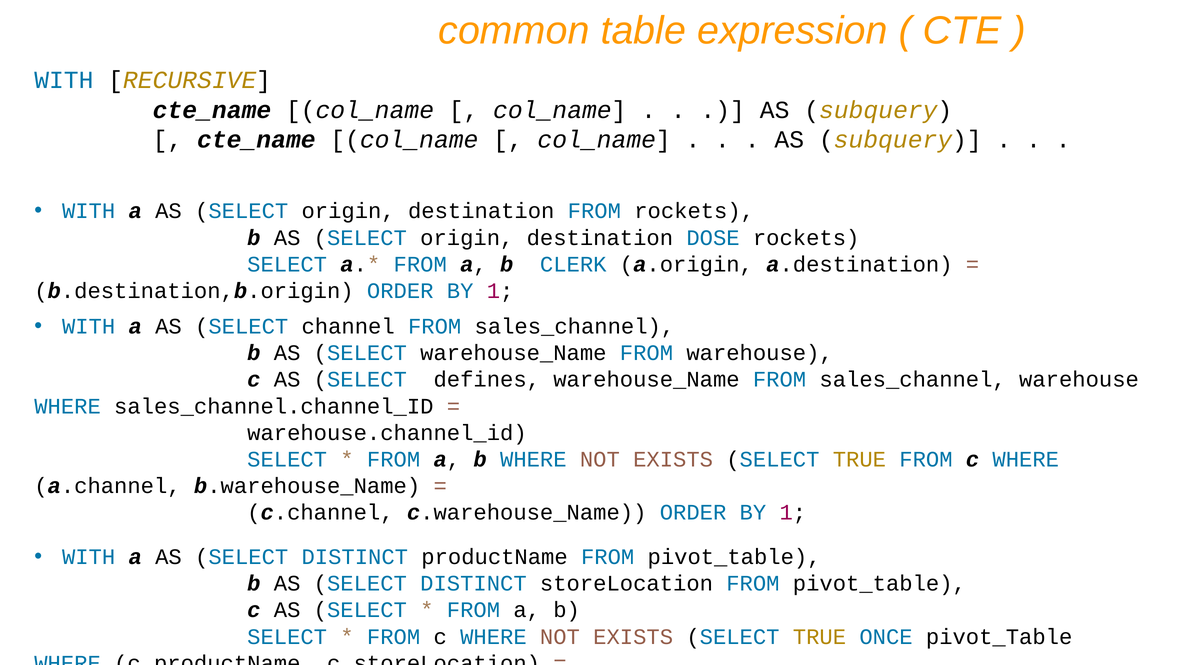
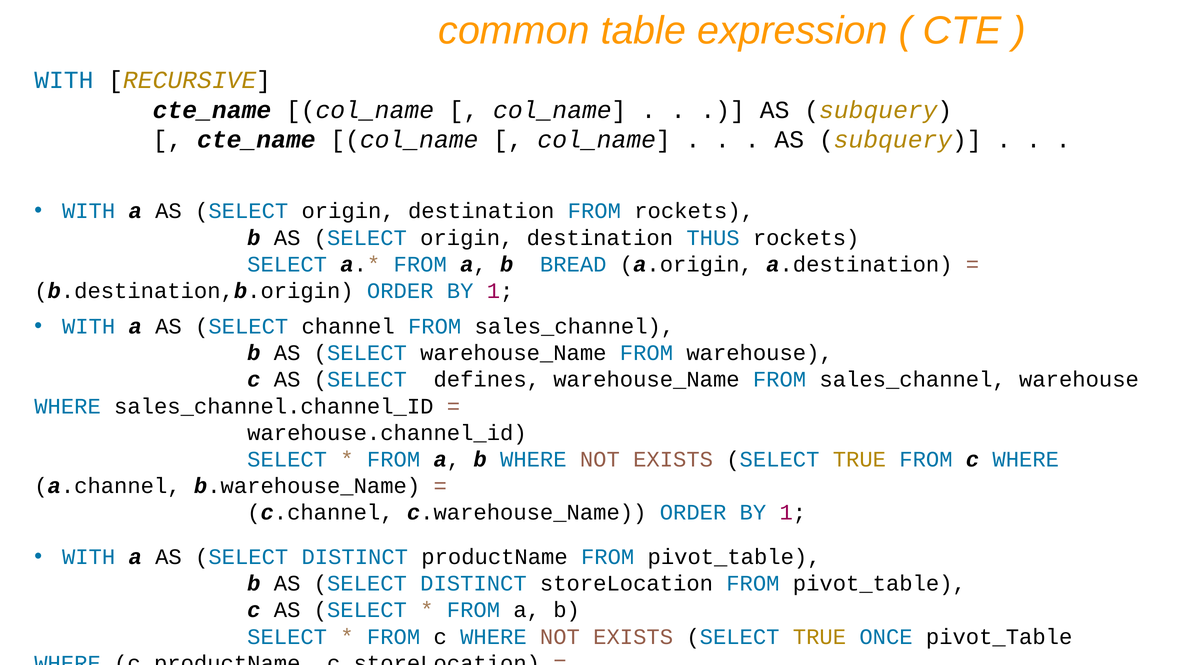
DOSE: DOSE -> THUS
CLERK: CLERK -> BREAD
